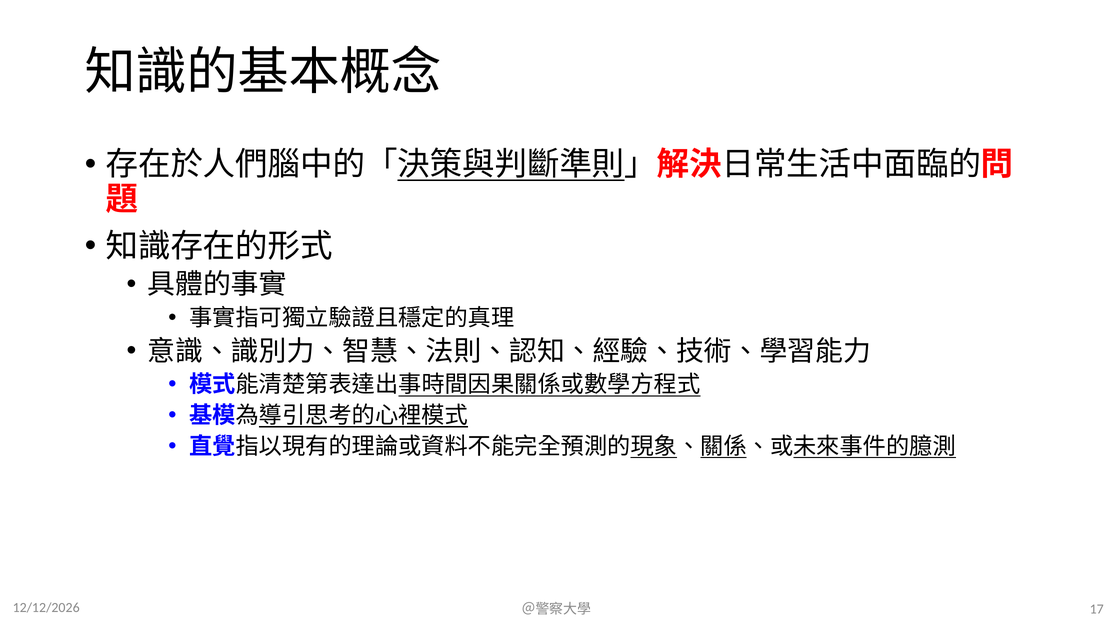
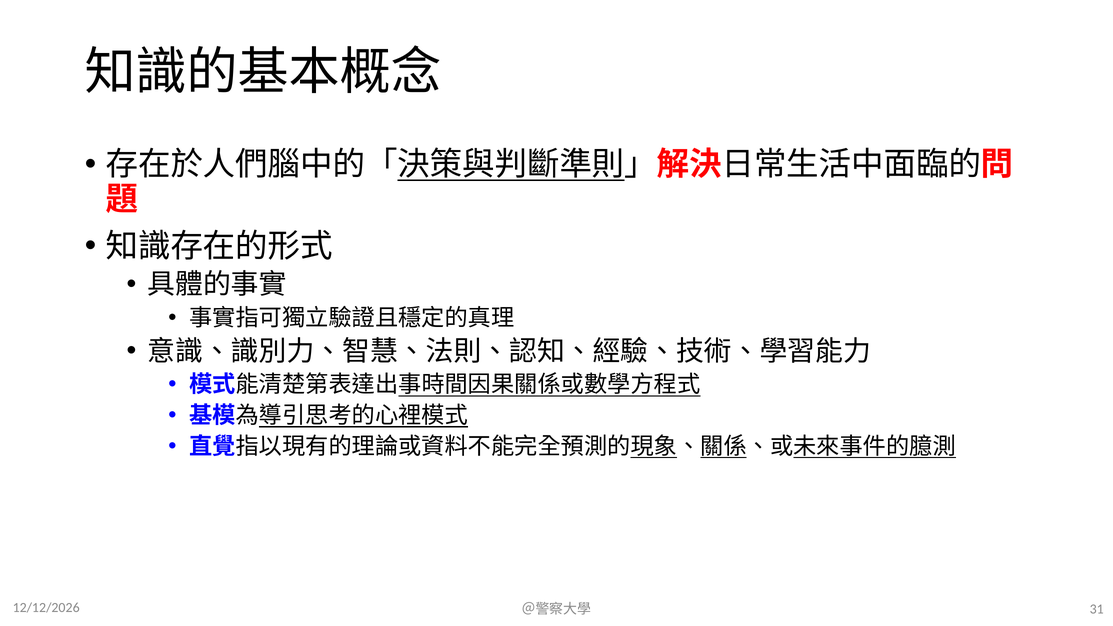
17: 17 -> 31
